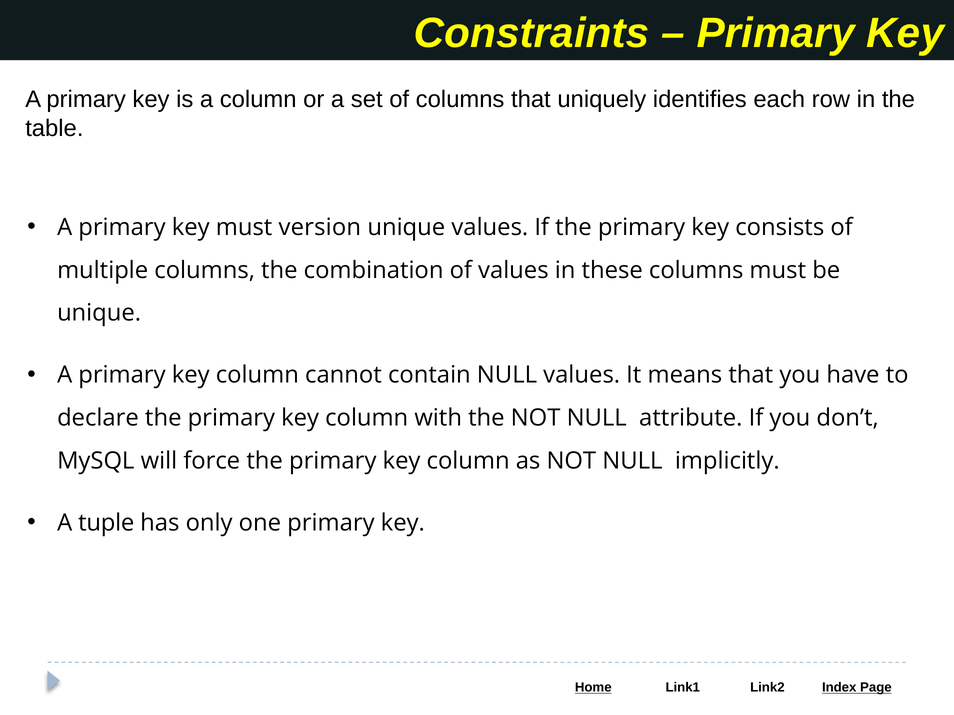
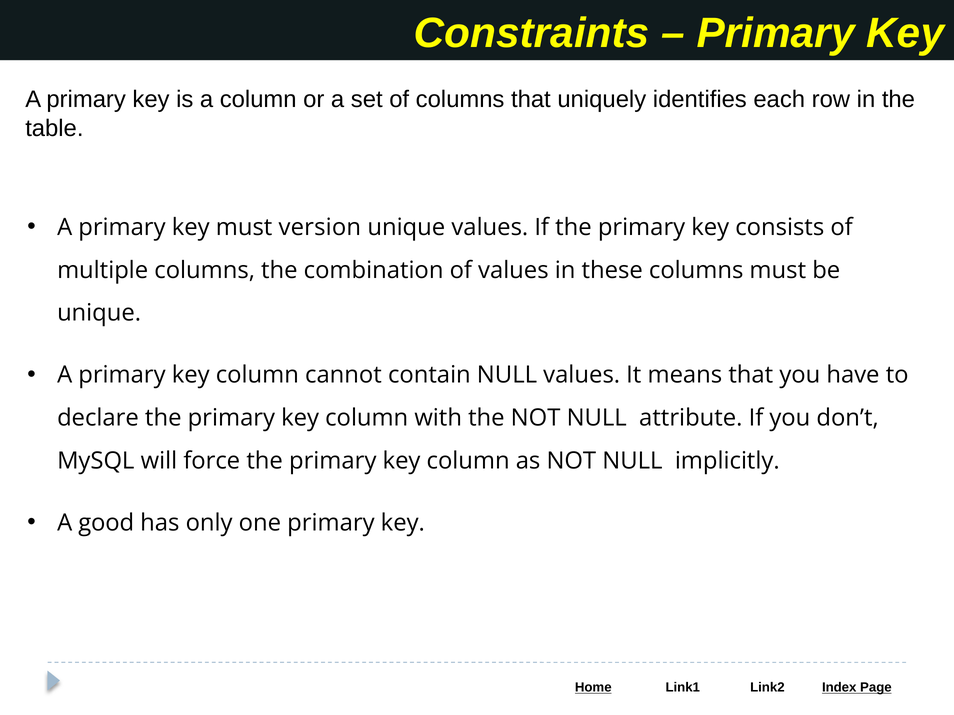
tuple: tuple -> good
